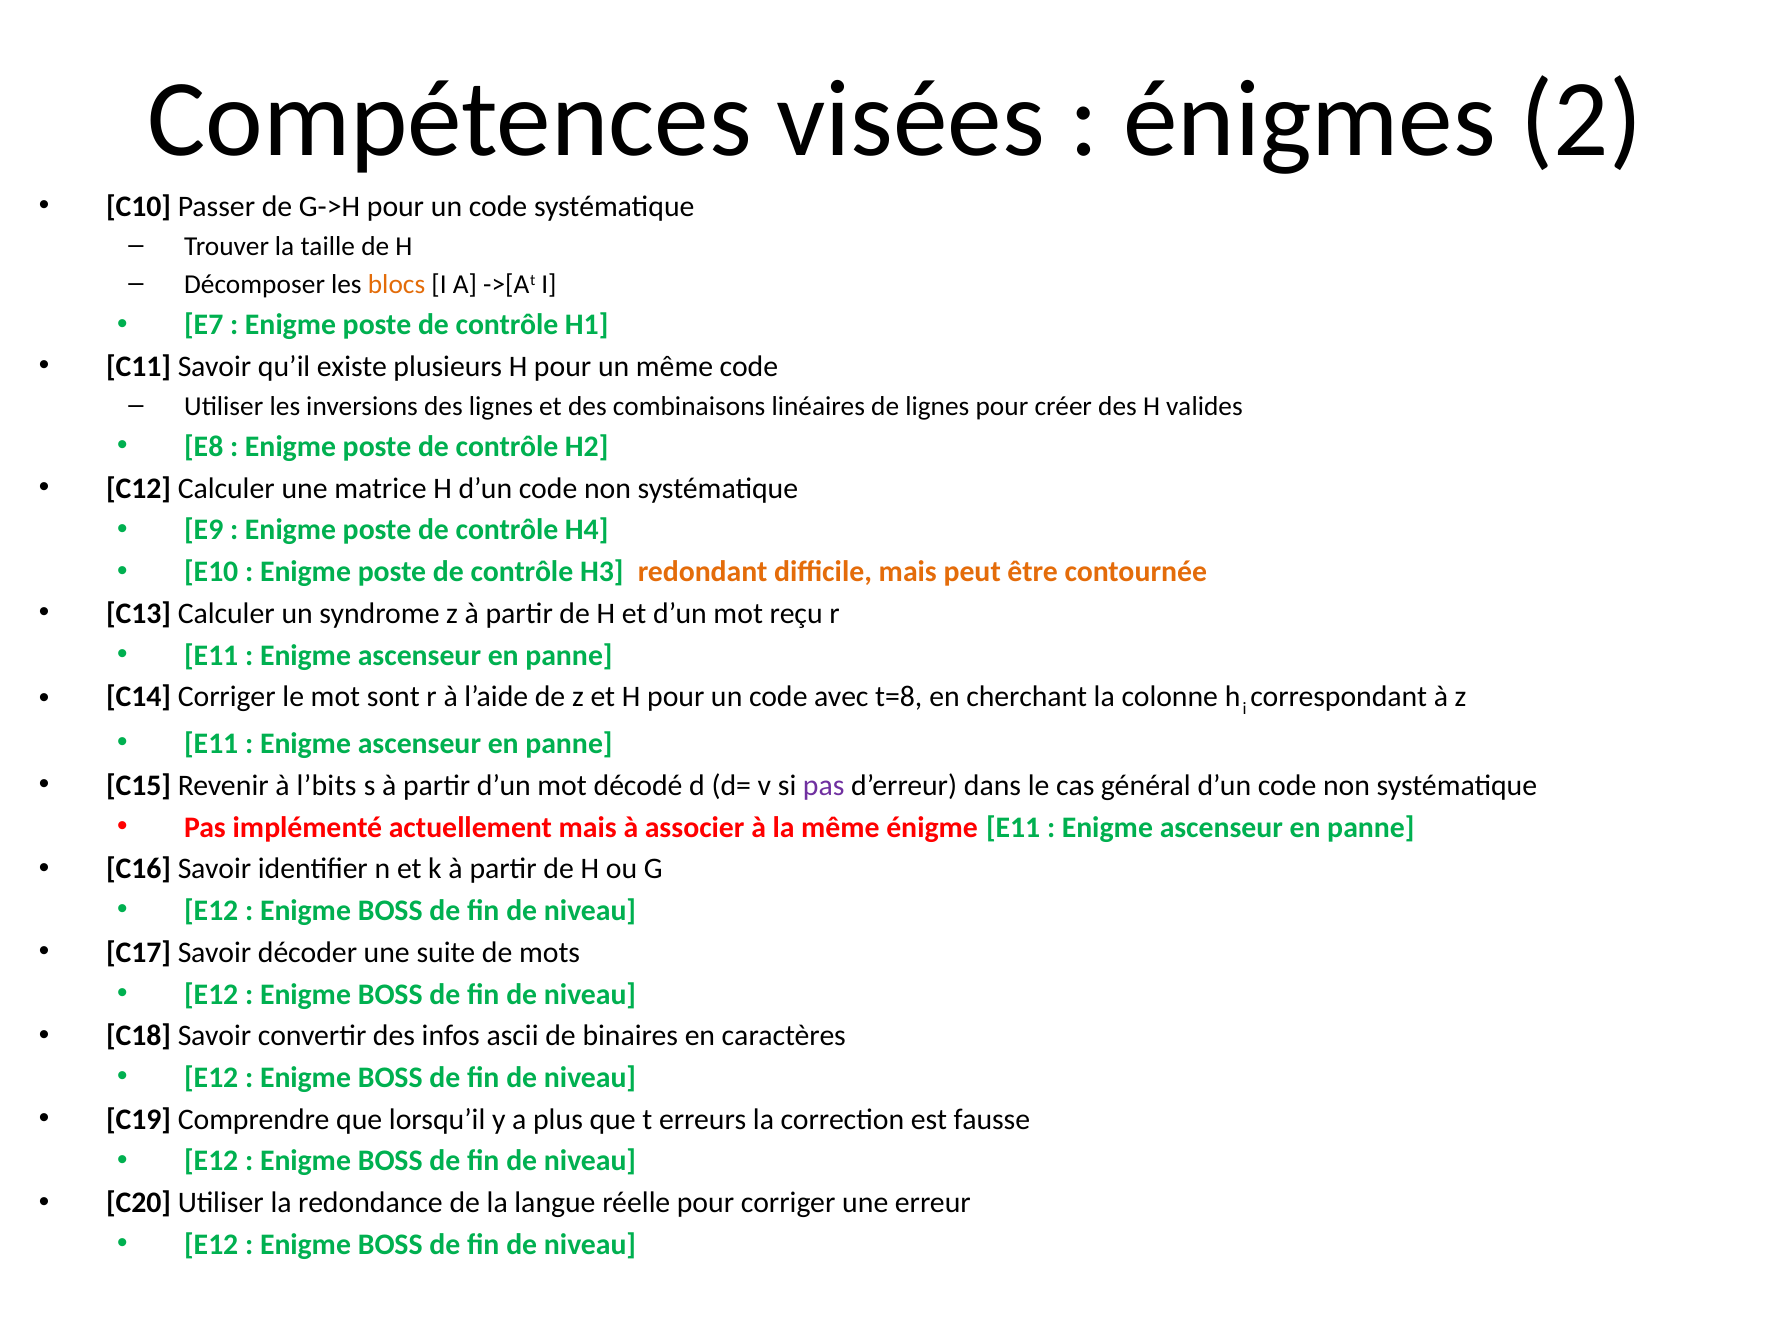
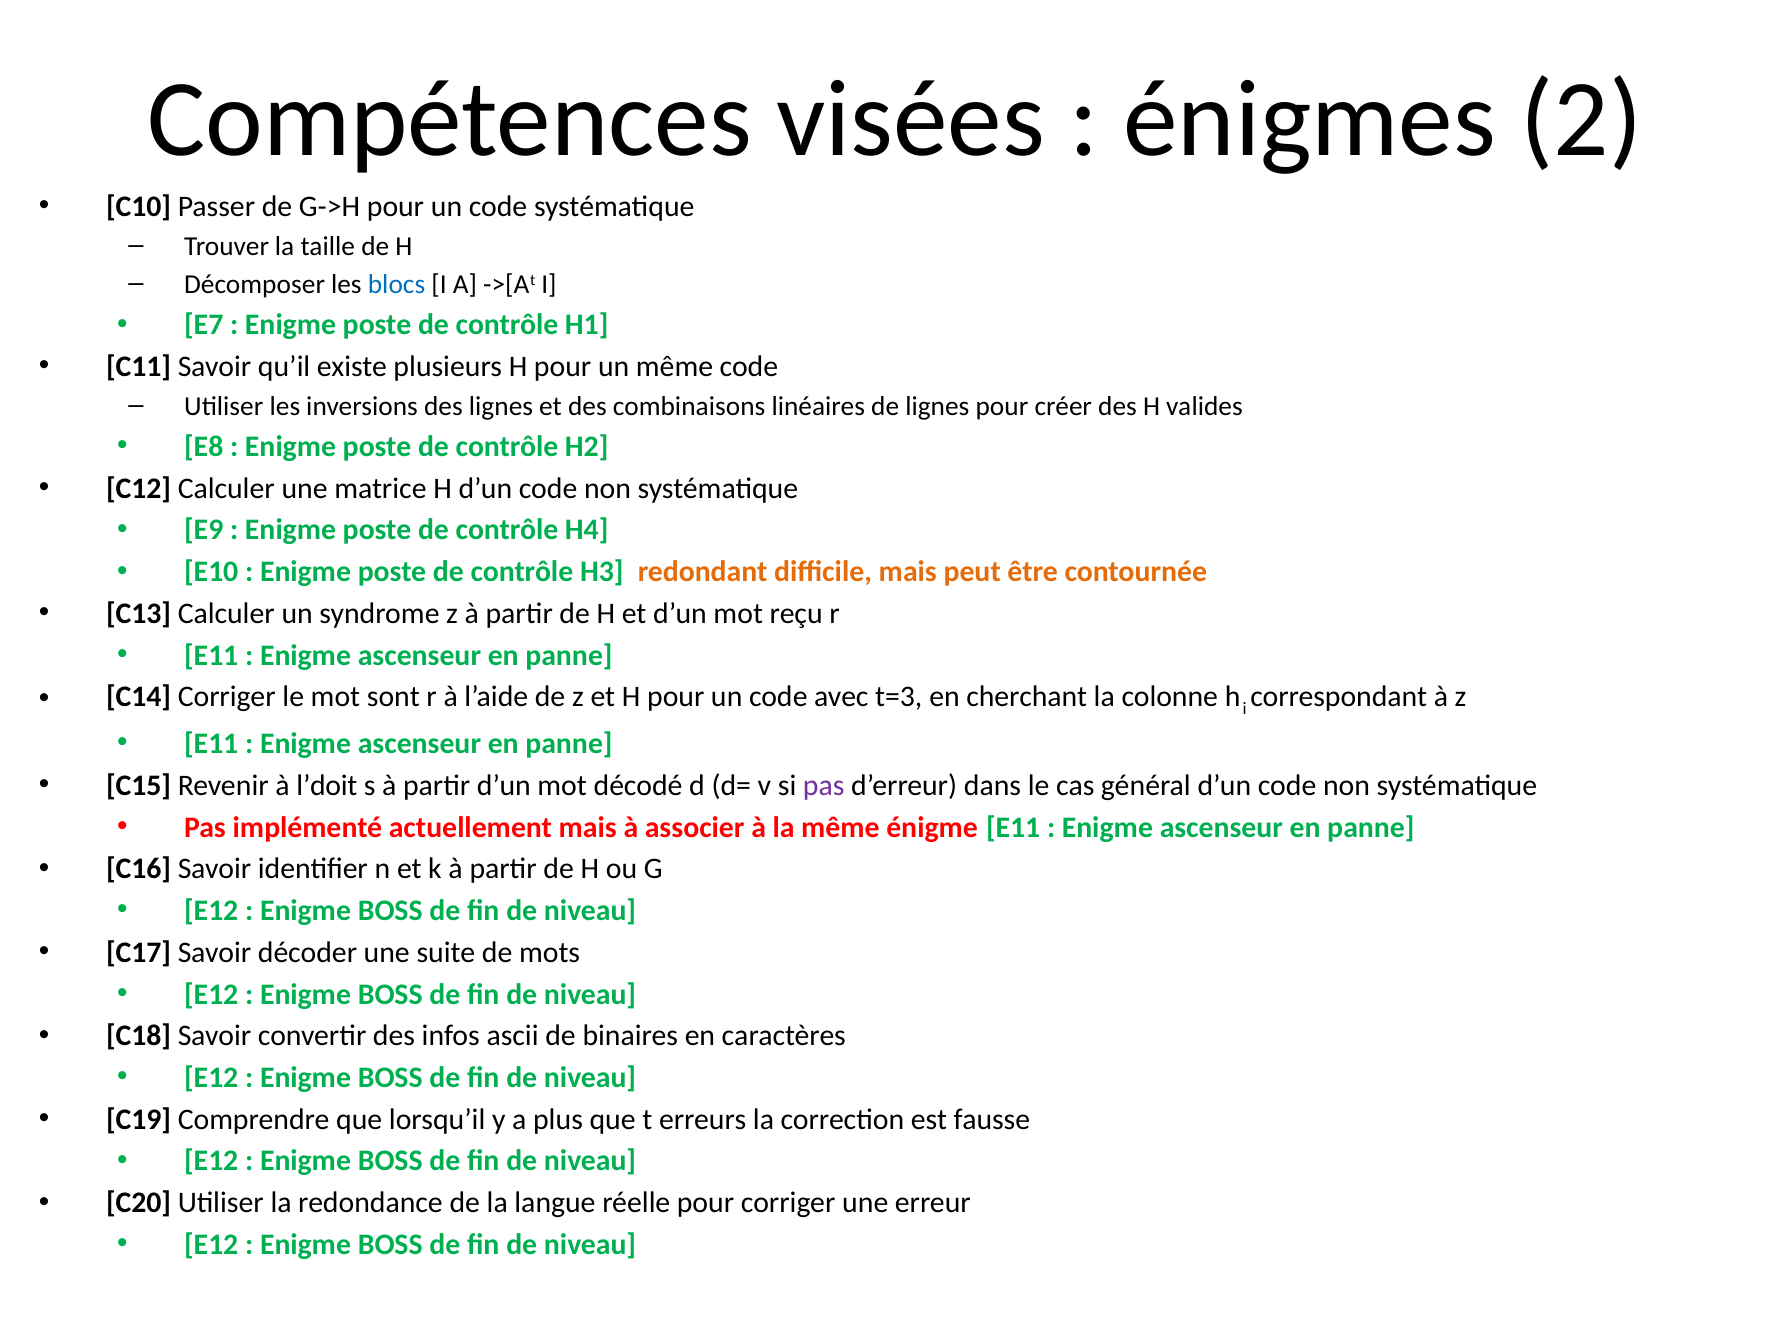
blocs colour: orange -> blue
t=8: t=8 -> t=3
l’bits: l’bits -> l’doit
